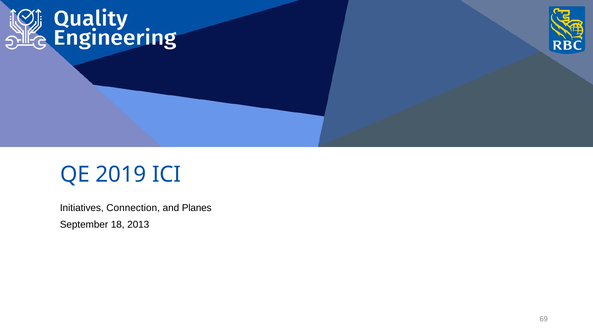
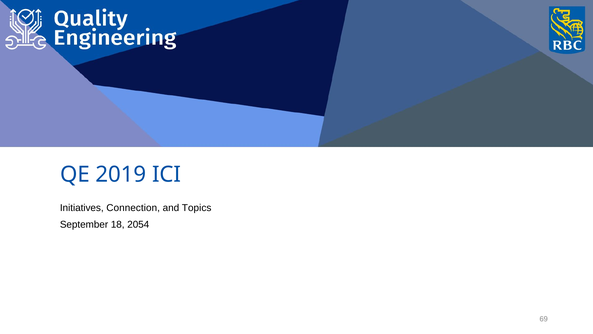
Planes: Planes -> Topics
2013: 2013 -> 2054
